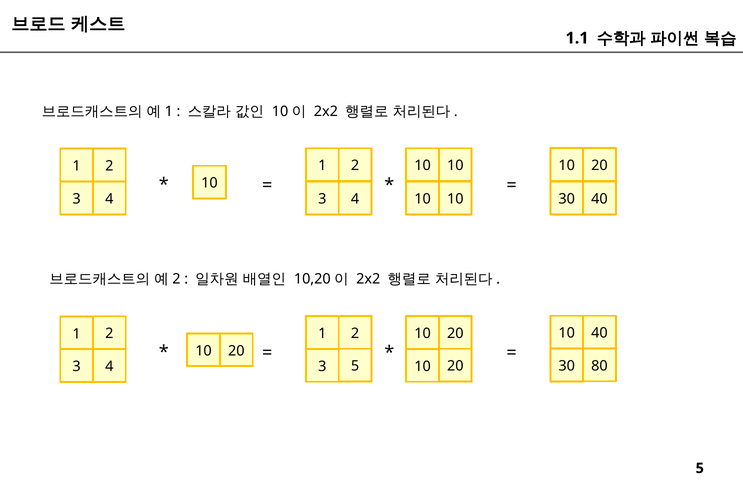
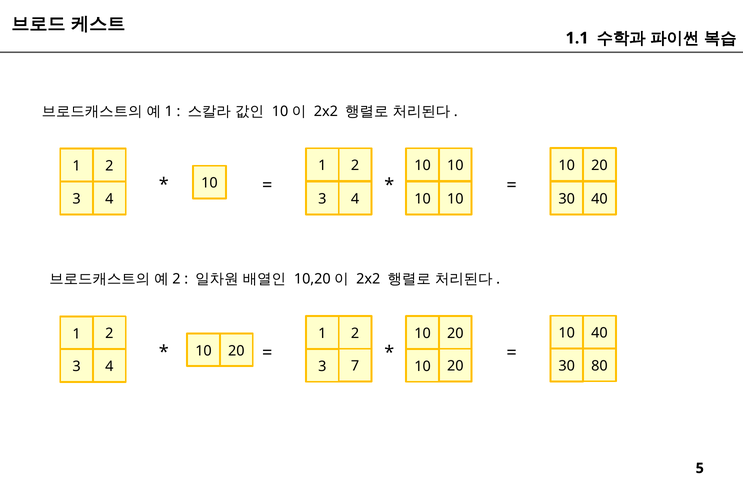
3 5: 5 -> 7
